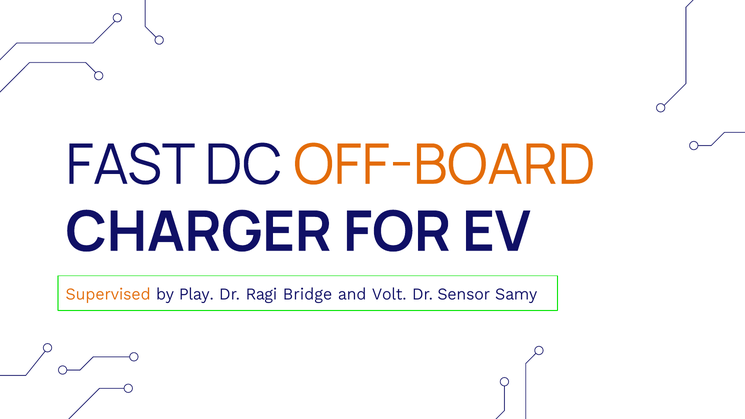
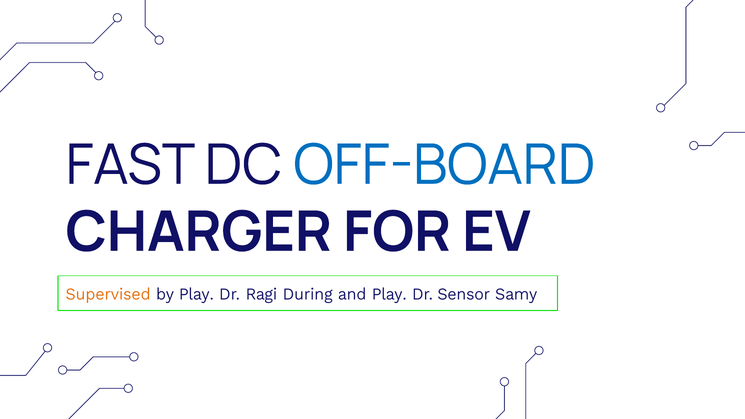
OFF-BOARD colour: orange -> blue
Bridge: Bridge -> During
and Volt: Volt -> Play
